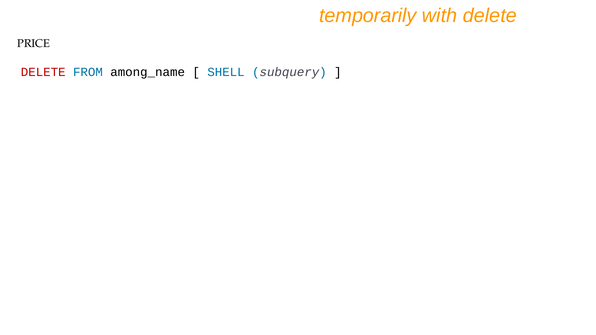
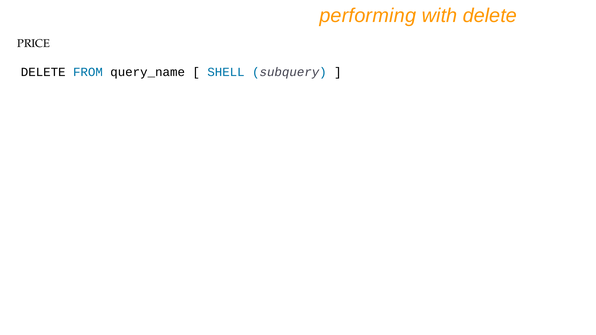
temporarily: temporarily -> performing
DELETE at (43, 72) colour: red -> black
among_name: among_name -> query_name
